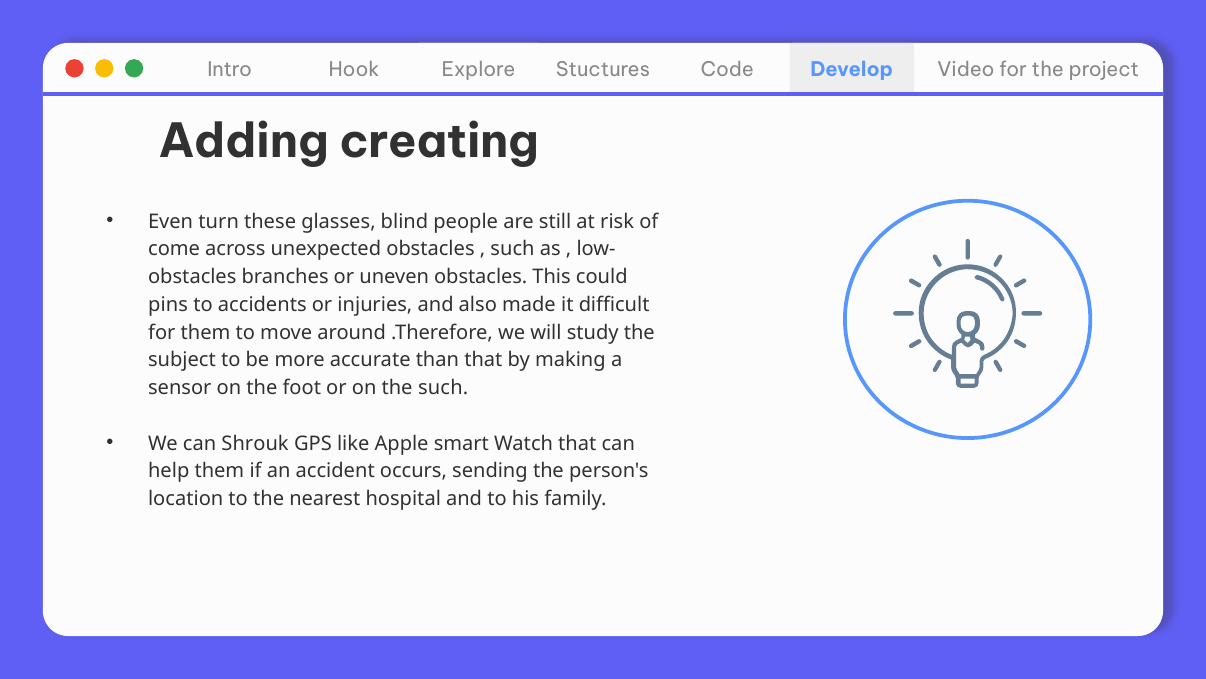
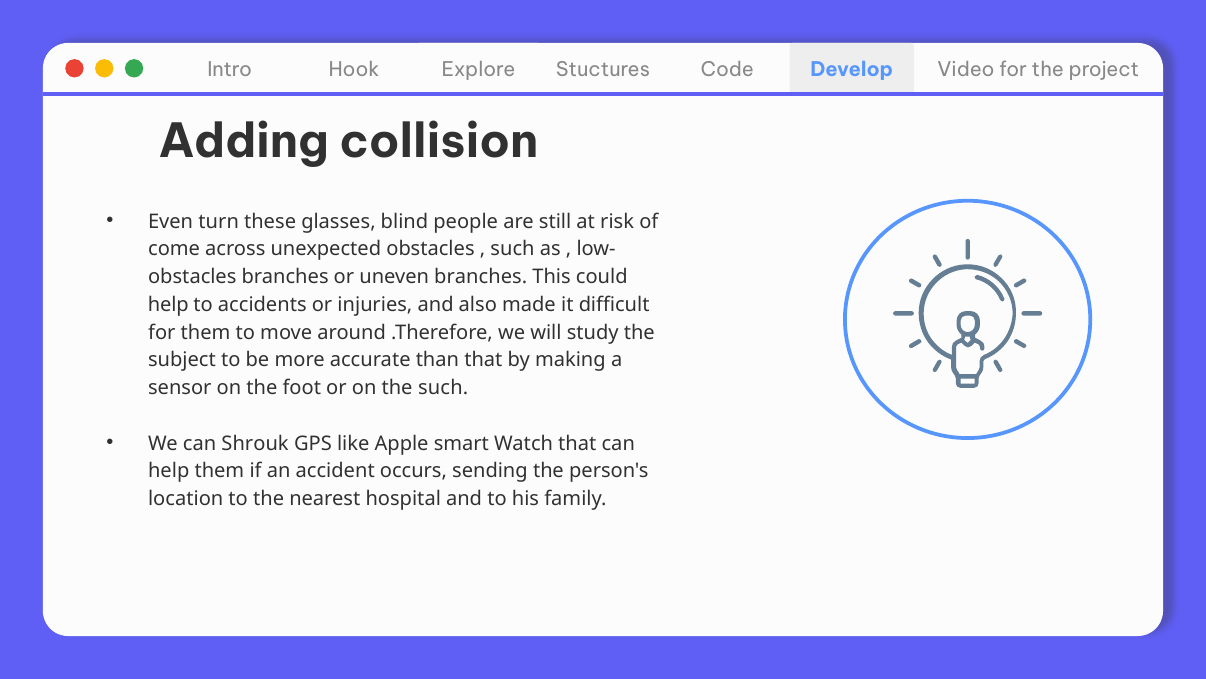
creating: creating -> collision
uneven obstacles: obstacles -> branches
pins at (168, 304): pins -> help
